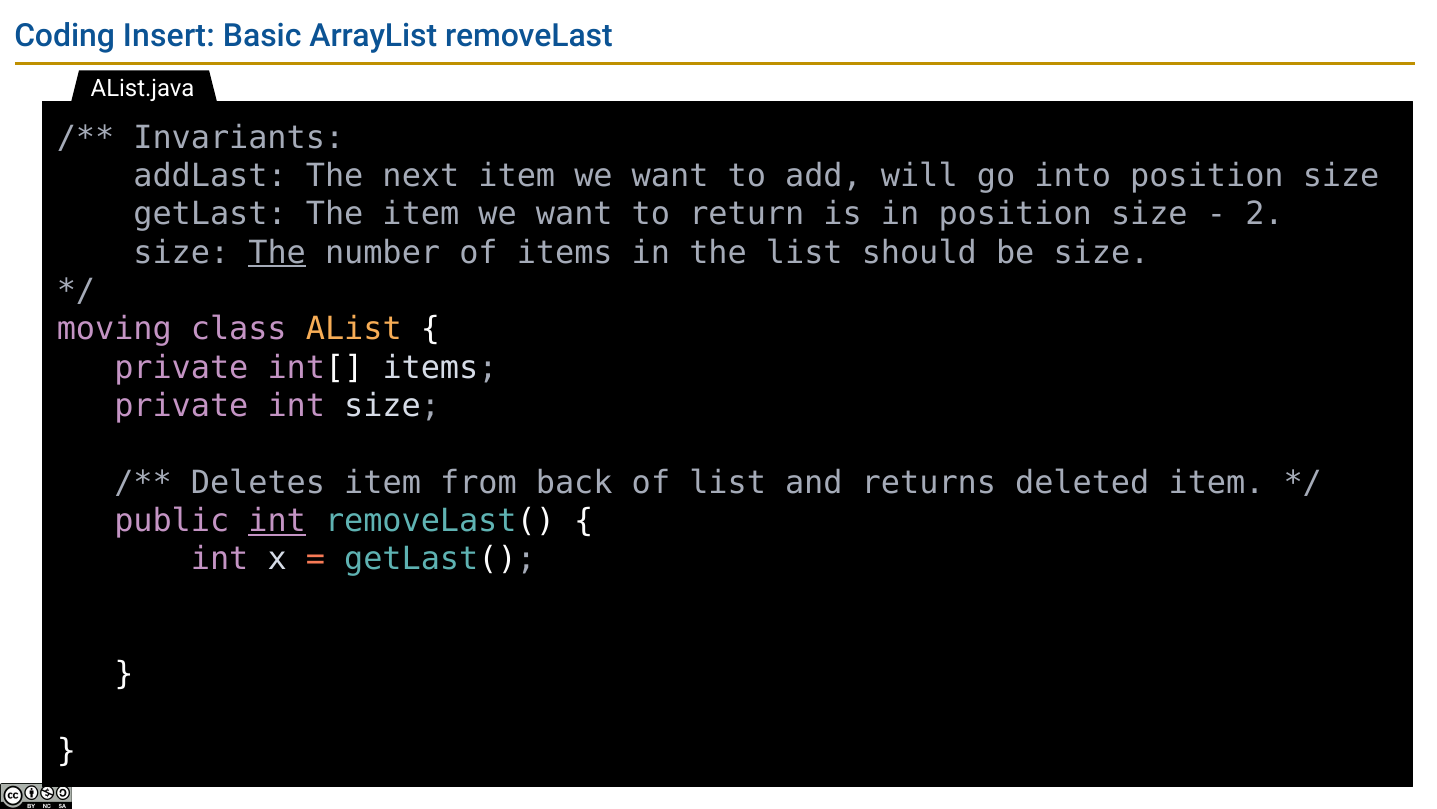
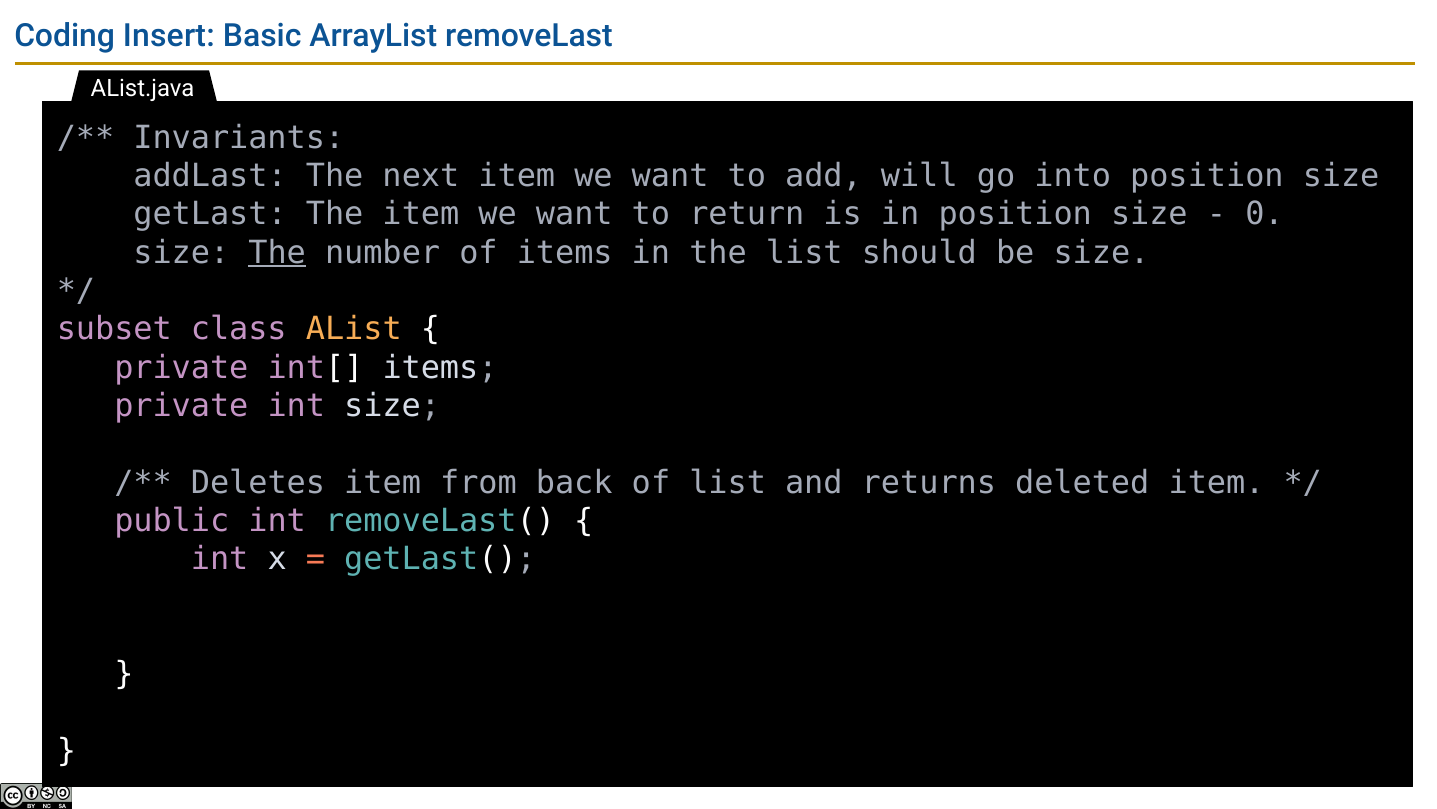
2: 2 -> 0
moving: moving -> subset
int at (277, 520) underline: present -> none
